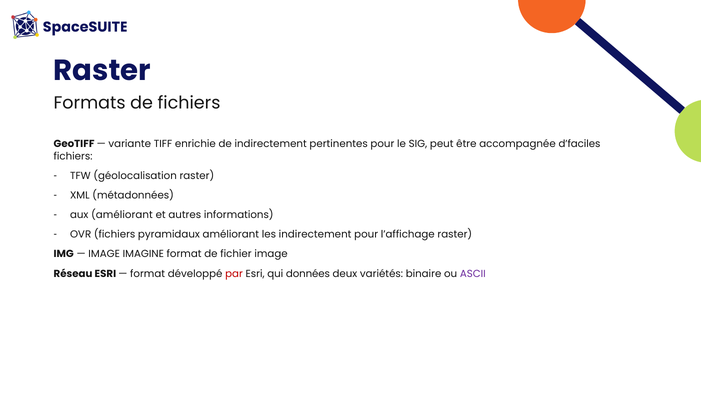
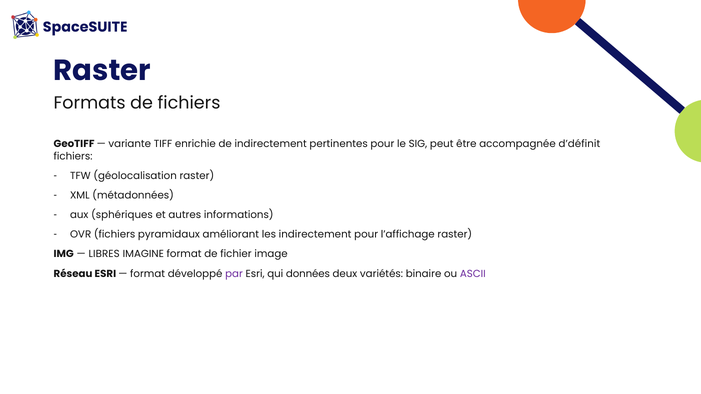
d’faciles: d’faciles -> d’définit
aux améliorant: améliorant -> sphériques
IMAGE at (104, 254): IMAGE -> LIBRES
par colour: red -> purple
